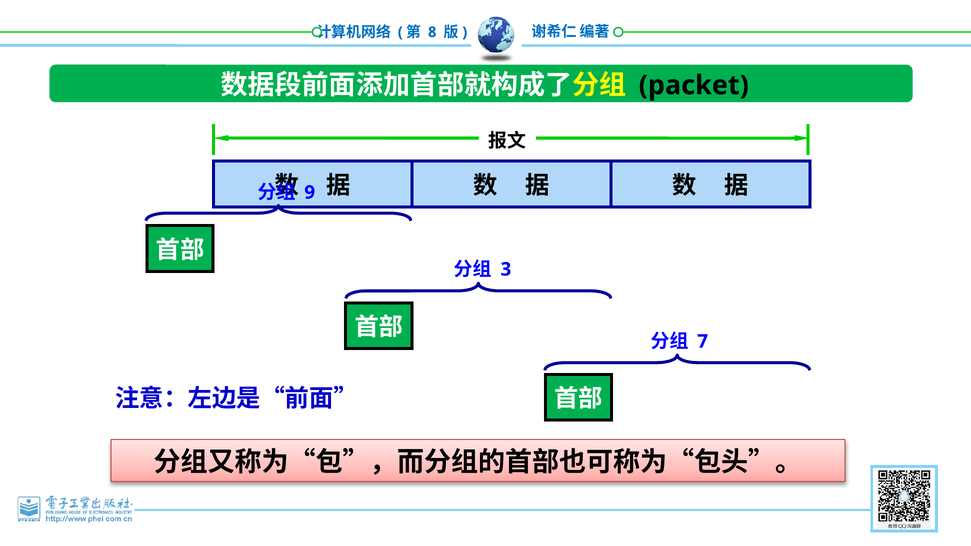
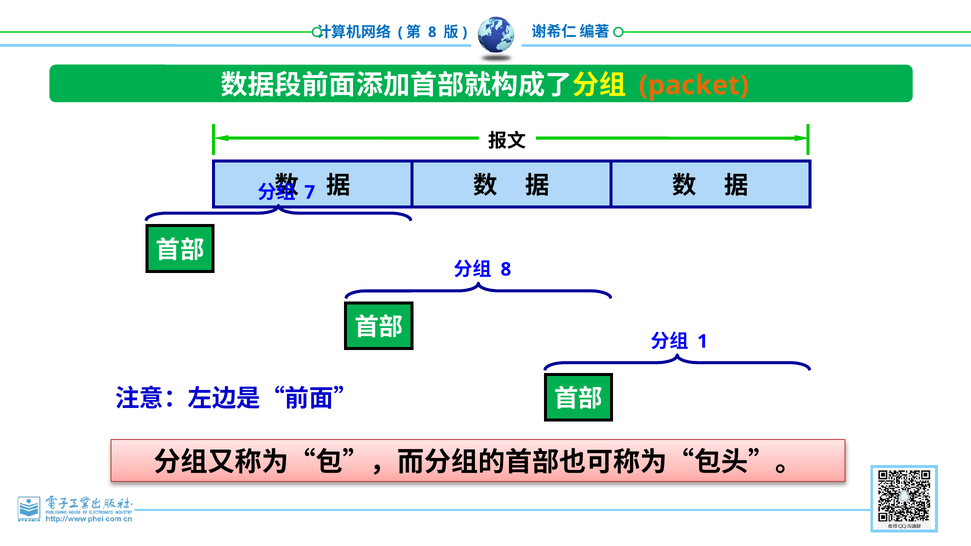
packet colour: black -> orange
9: 9 -> 7
3 at (506, 269): 3 -> 8
7: 7 -> 1
